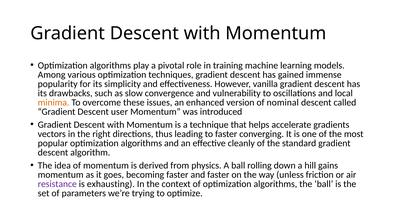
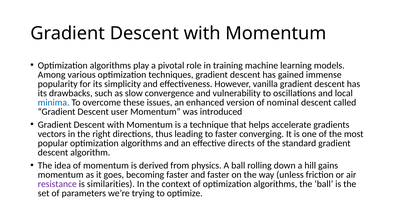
minima colour: orange -> blue
cleanly: cleanly -> directs
exhausting: exhausting -> similarities
